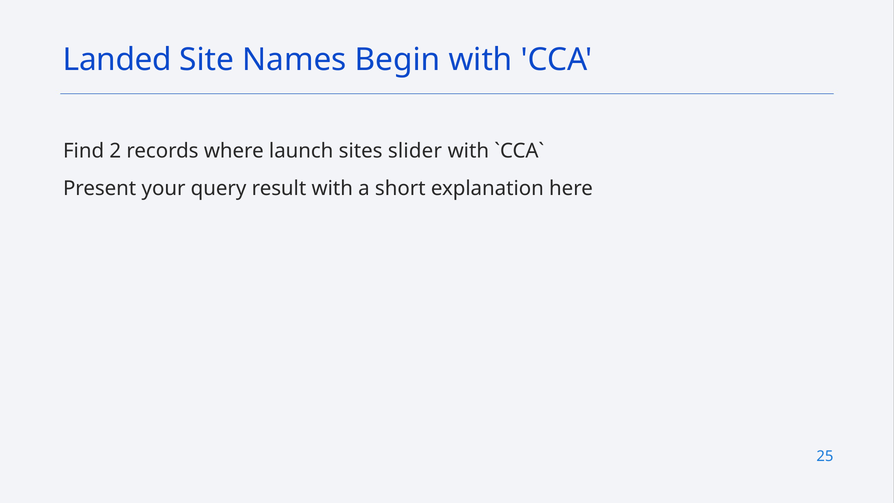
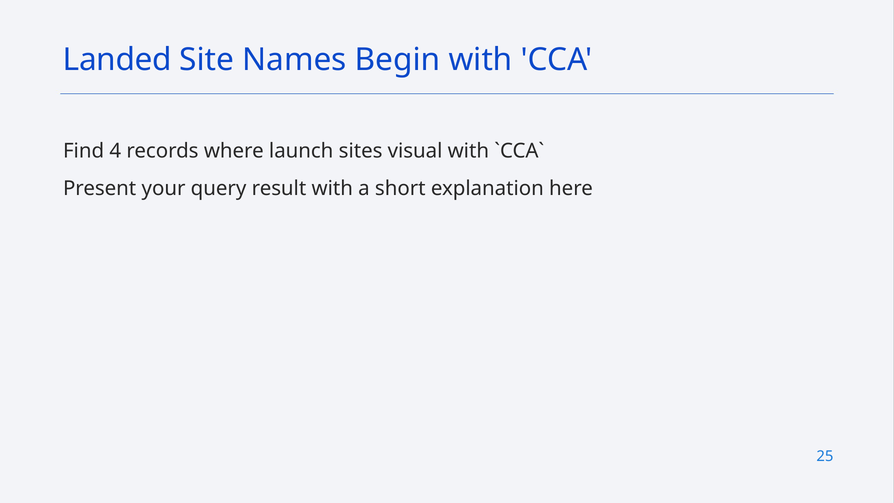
2: 2 -> 4
slider: slider -> visual
